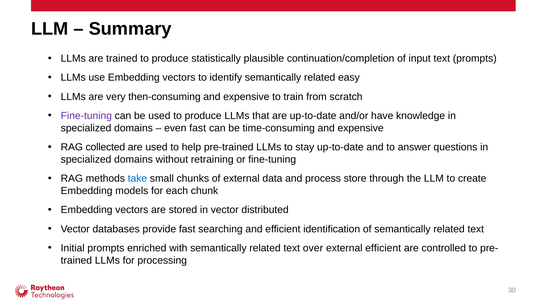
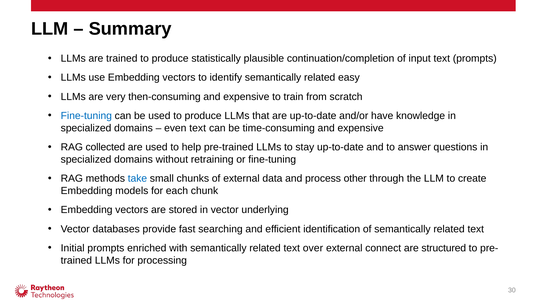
Fine-tuning at (86, 116) colour: purple -> blue
even fast: fast -> text
store: store -> other
distributed: distributed -> underlying
external efficient: efficient -> connect
controlled: controlled -> structured
